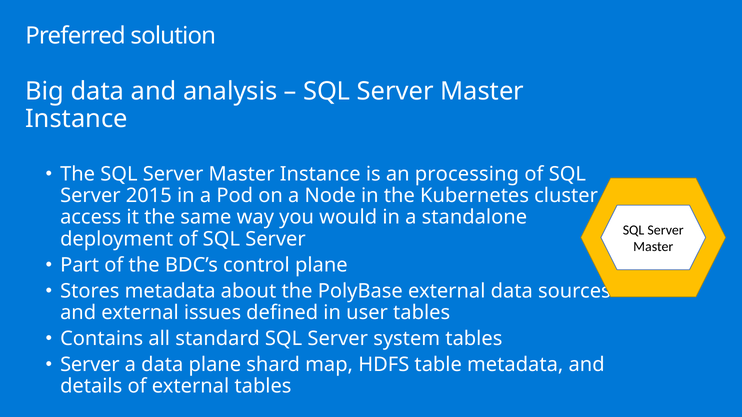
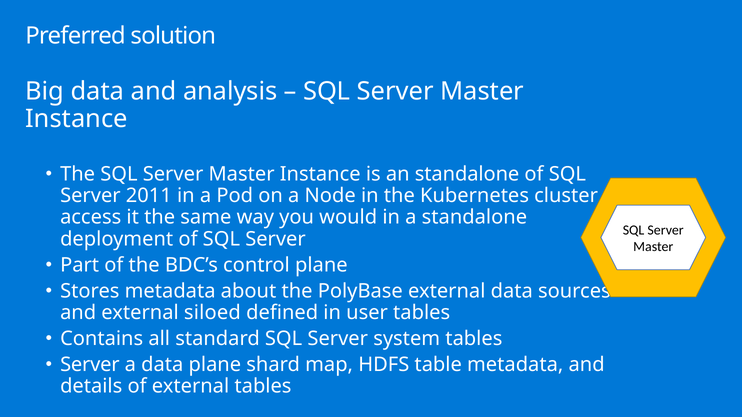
an processing: processing -> standalone
2015: 2015 -> 2011
issues: issues -> siloed
